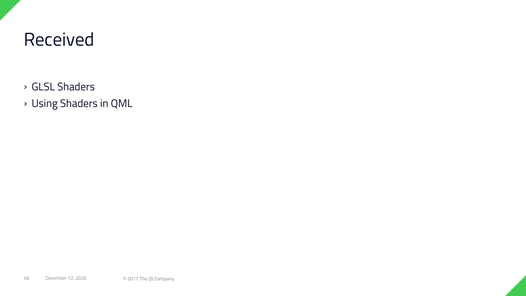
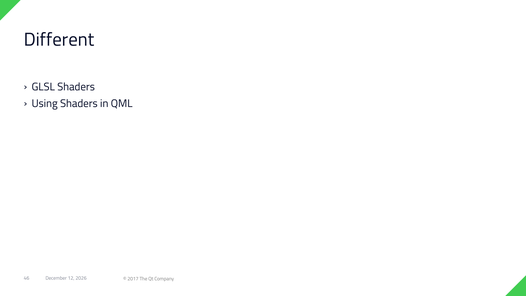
Received: Received -> Different
